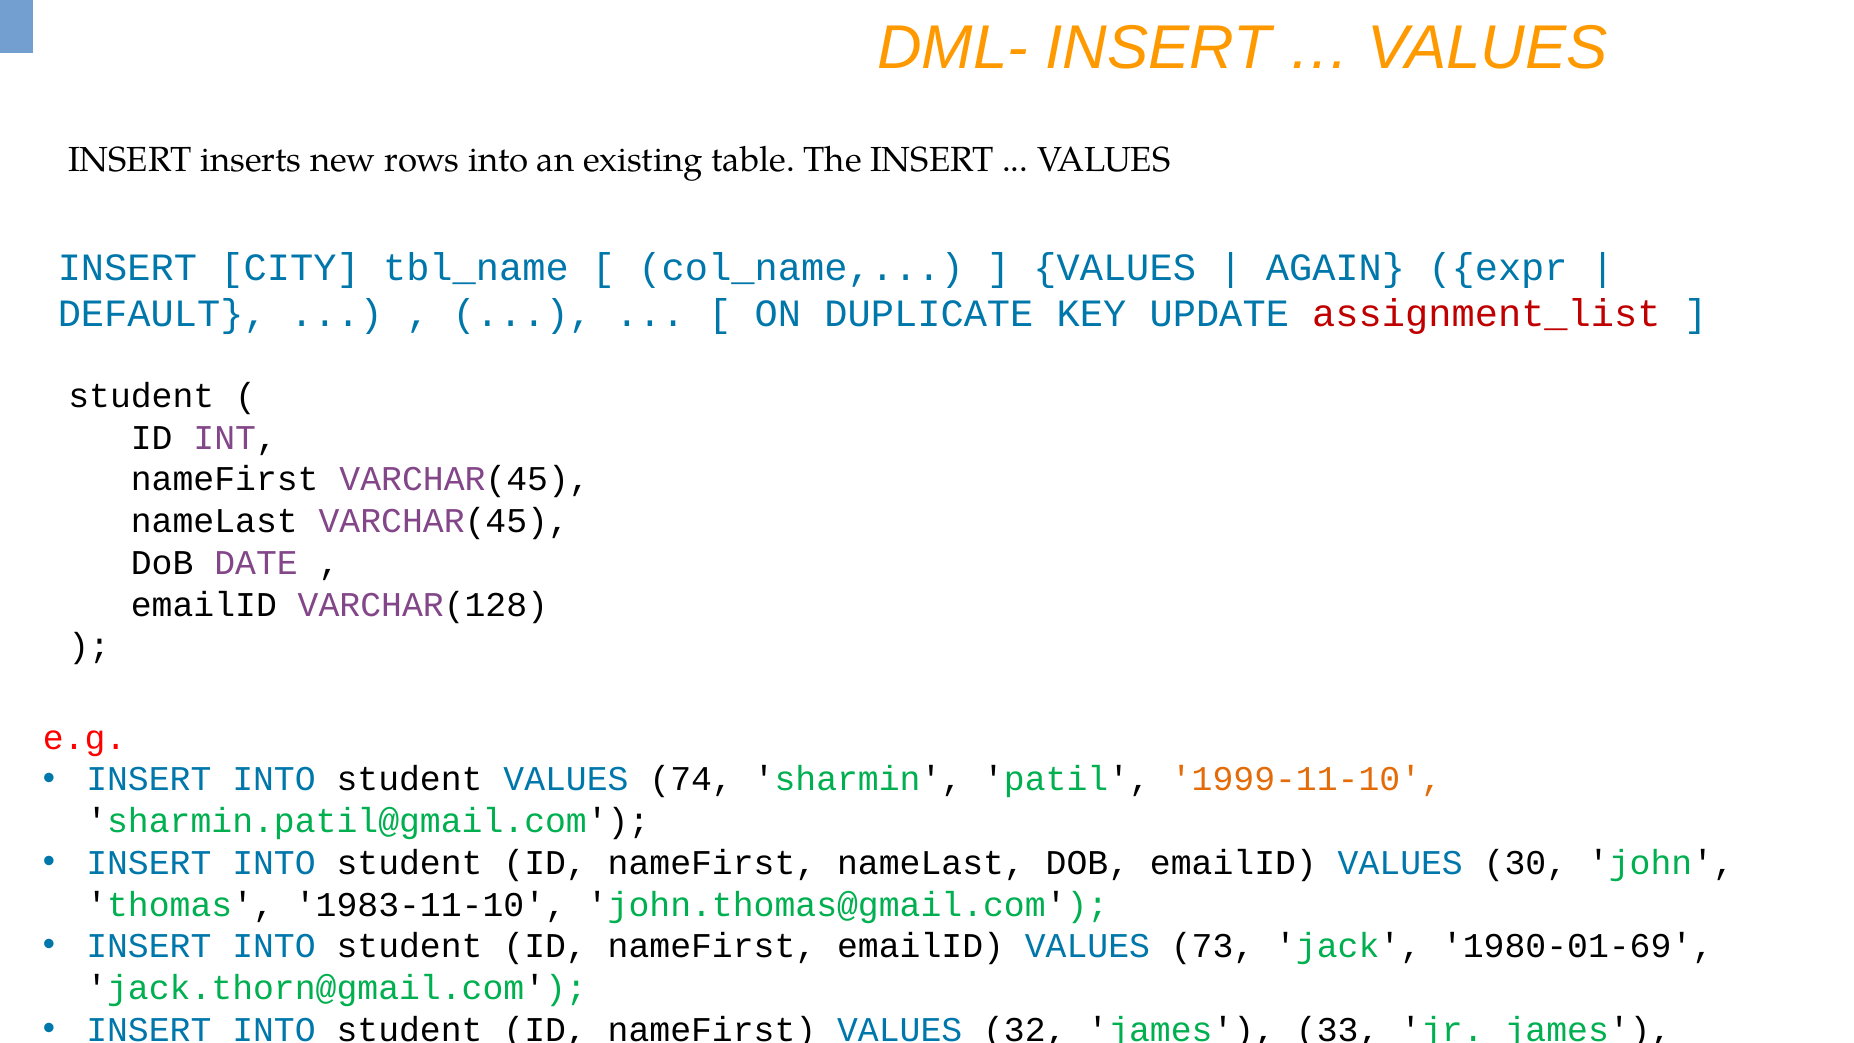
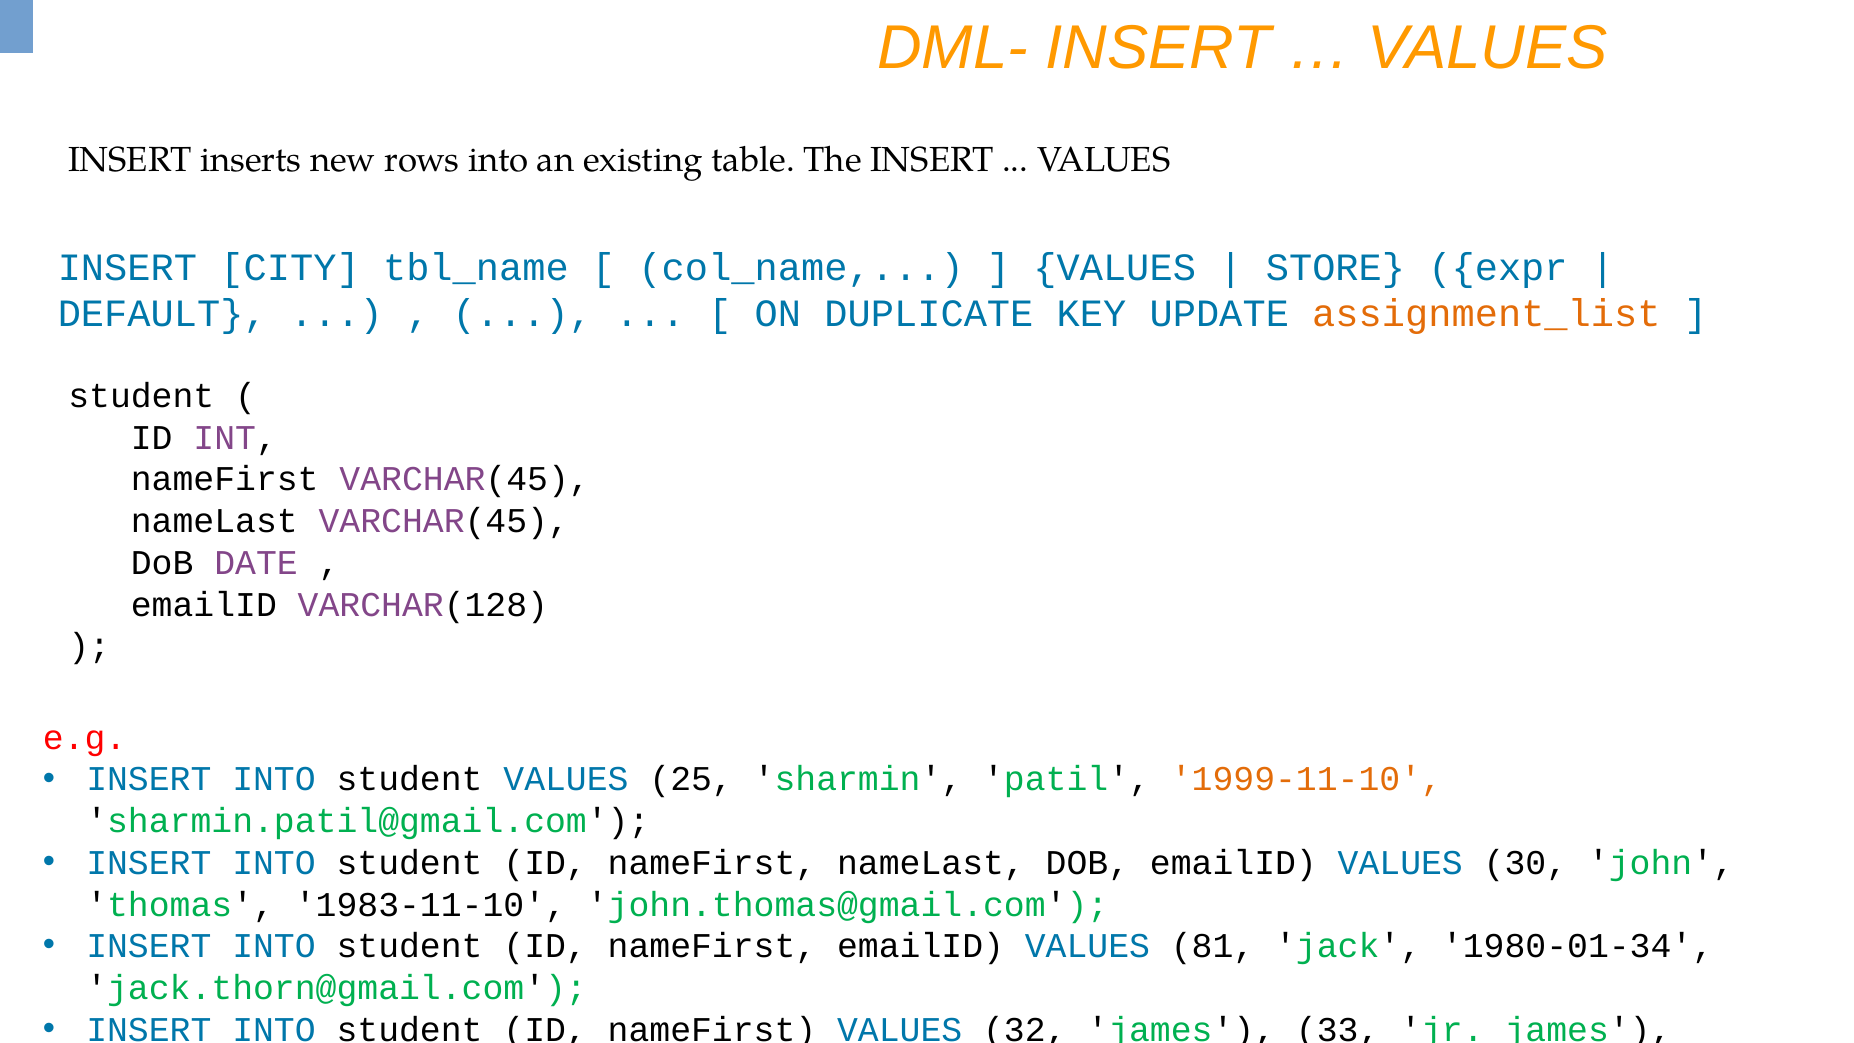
AGAIN: AGAIN -> STORE
assignment_list colour: red -> orange
74: 74 -> 25
73: 73 -> 81
1980-01-69: 1980-01-69 -> 1980-01-34
